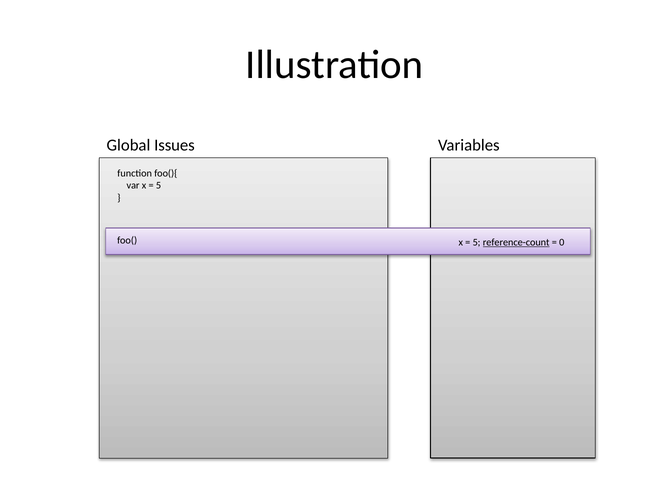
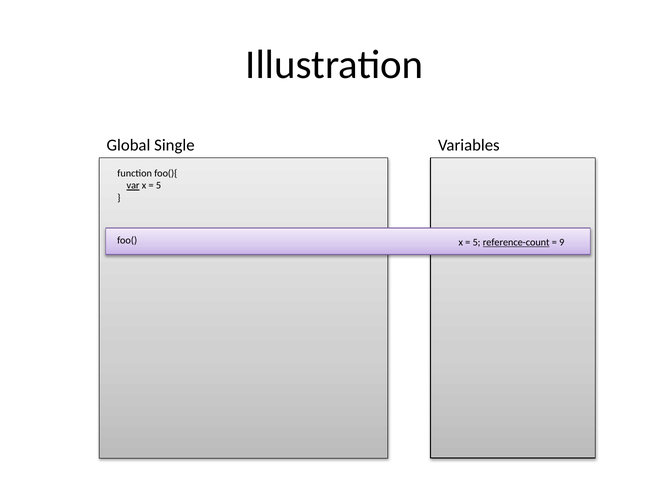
Issues: Issues -> Single
var underline: none -> present
0: 0 -> 9
